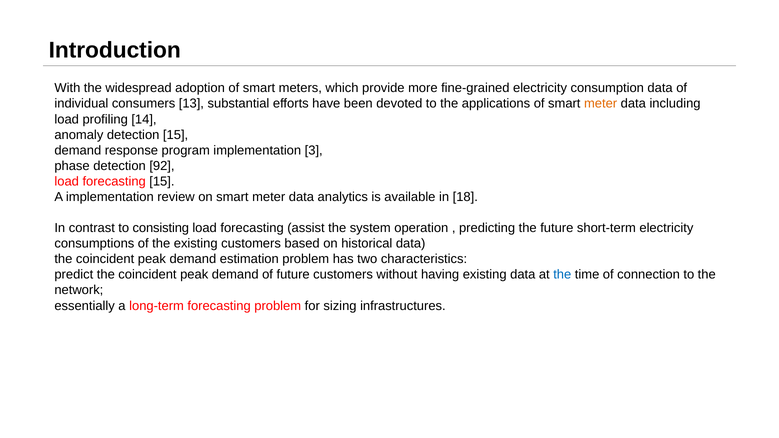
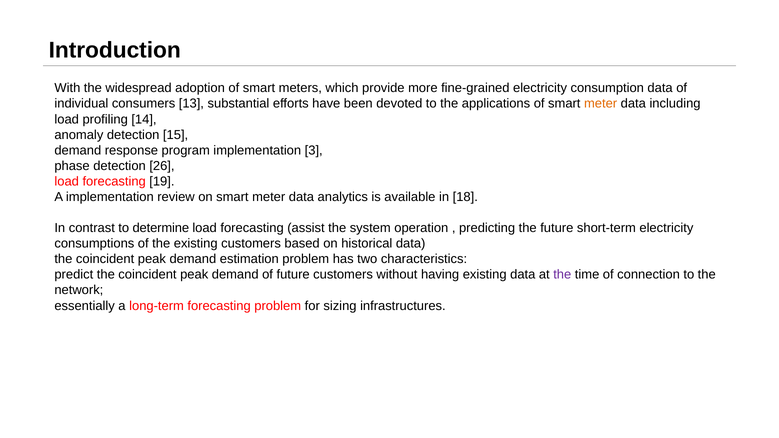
92: 92 -> 26
forecasting 15: 15 -> 19
consisting: consisting -> determine
the at (562, 275) colour: blue -> purple
